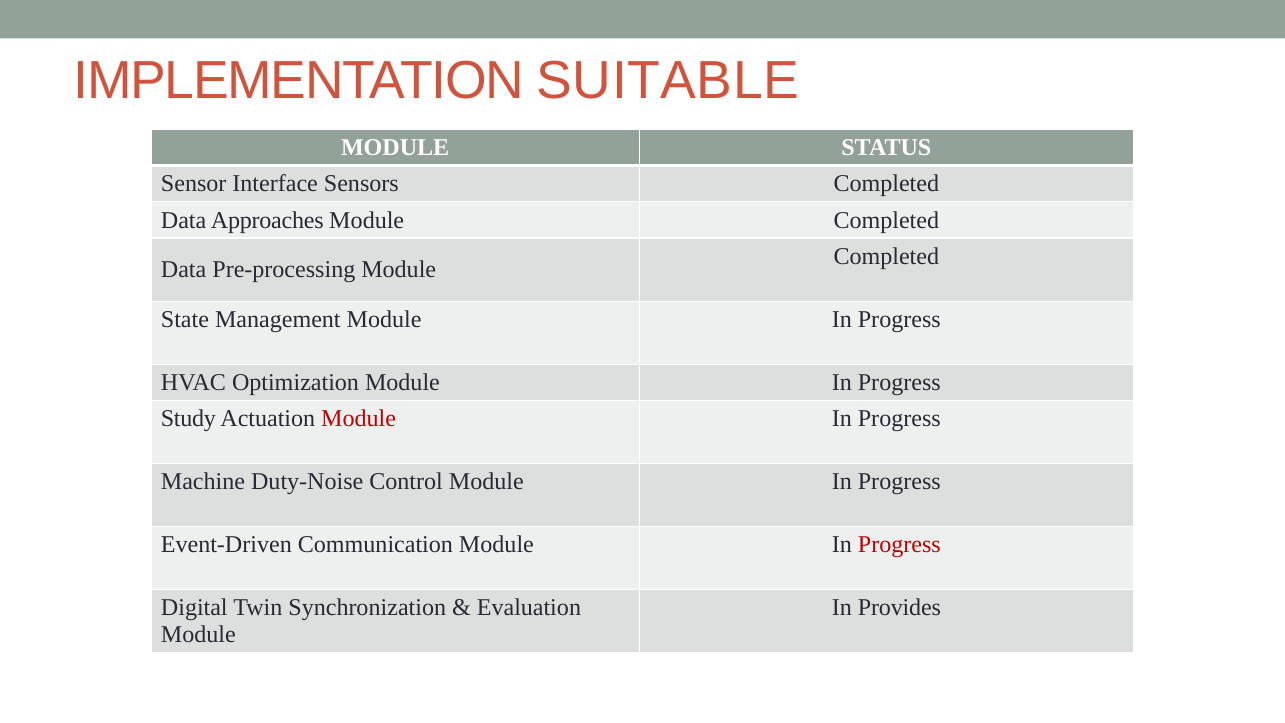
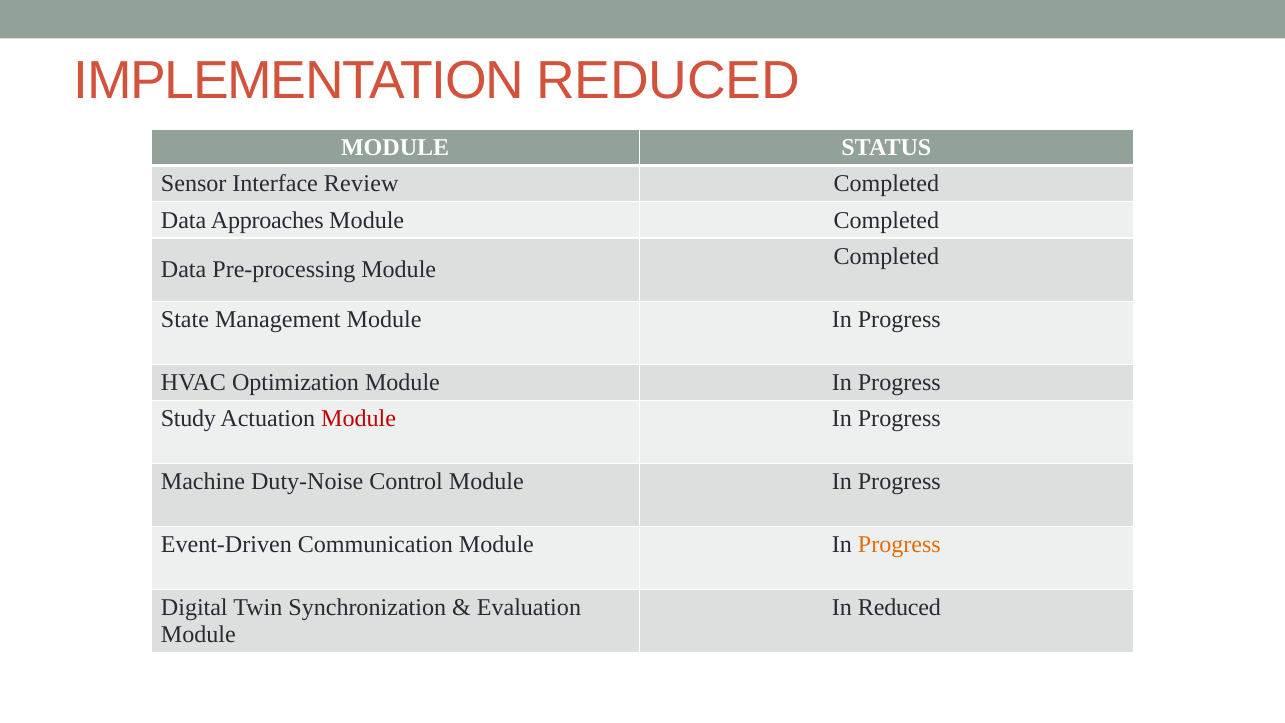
IMPLEMENTATION SUITABLE: SUITABLE -> REDUCED
Sensors: Sensors -> Review
Progress at (899, 545) colour: red -> orange
In Provides: Provides -> Reduced
